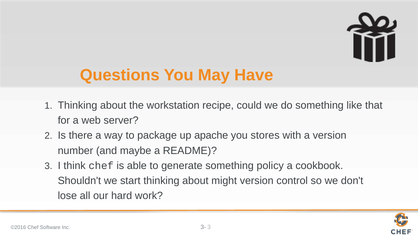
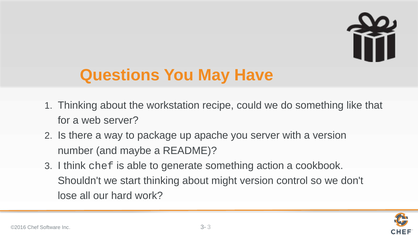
you stores: stores -> server
policy: policy -> action
